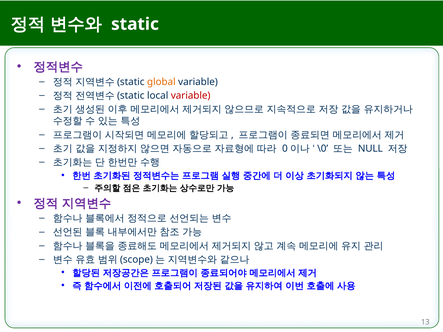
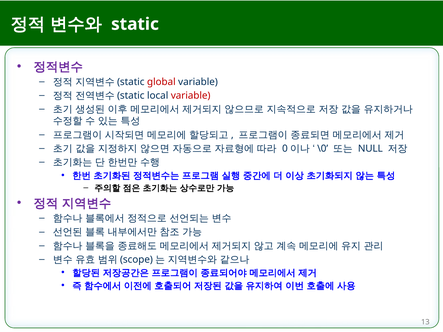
global colour: orange -> red
